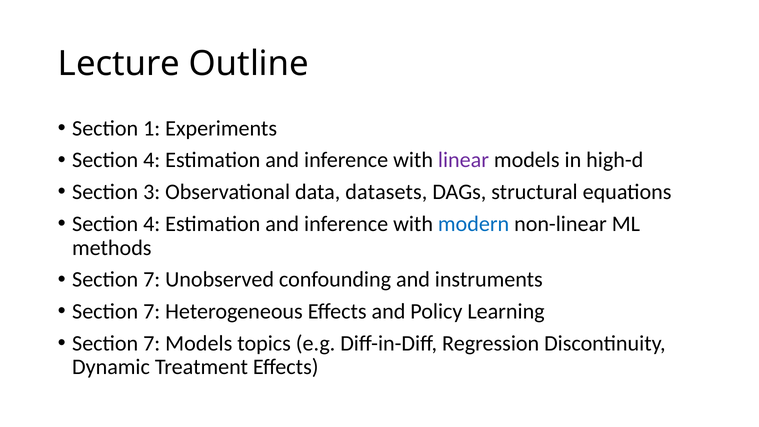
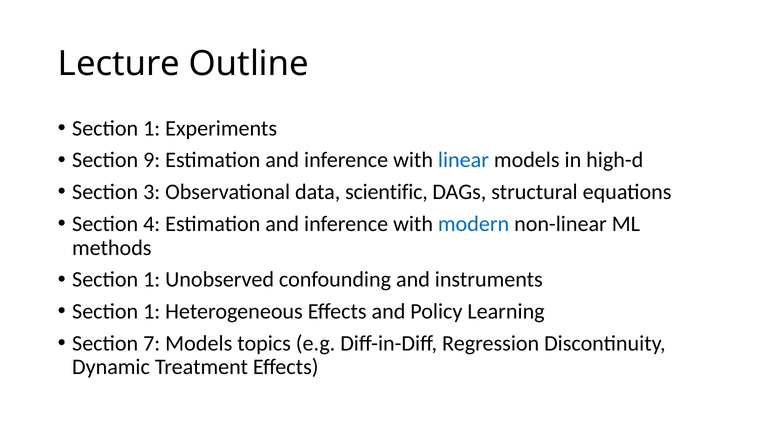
4 at (152, 160): 4 -> 9
linear colour: purple -> blue
datasets: datasets -> scientific
7 at (152, 280): 7 -> 1
7 at (152, 311): 7 -> 1
